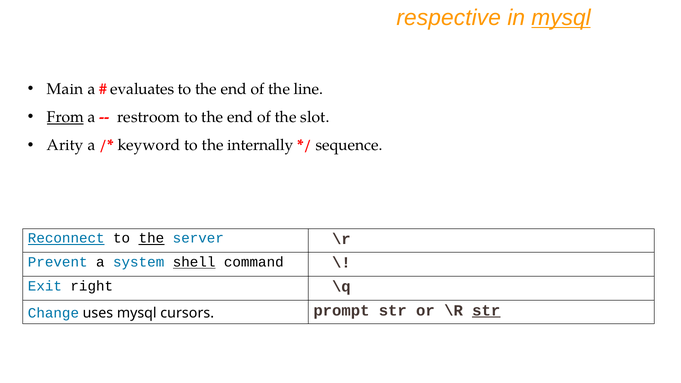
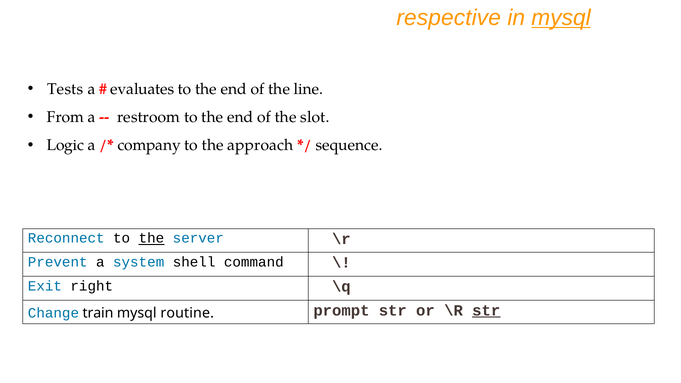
Main: Main -> Tests
From underline: present -> none
Arity: Arity -> Logic
keyword: keyword -> company
internally: internally -> approach
Reconnect underline: present -> none
shell underline: present -> none
uses: uses -> train
cursors: cursors -> routine
